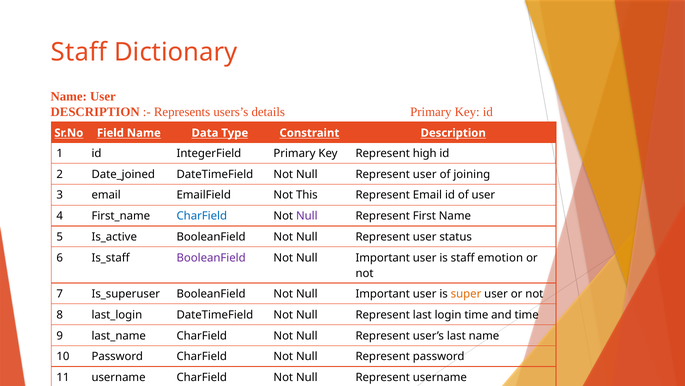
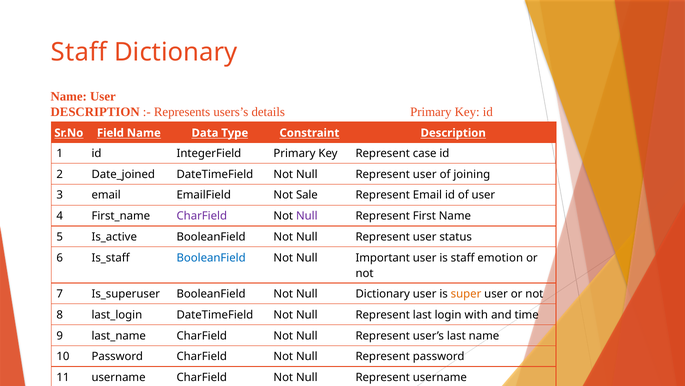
high: high -> case
This: This -> Sale
CharField at (202, 216) colour: blue -> purple
BooleanField at (211, 257) colour: purple -> blue
Important at (383, 293): Important -> Dictionary
login time: time -> with
